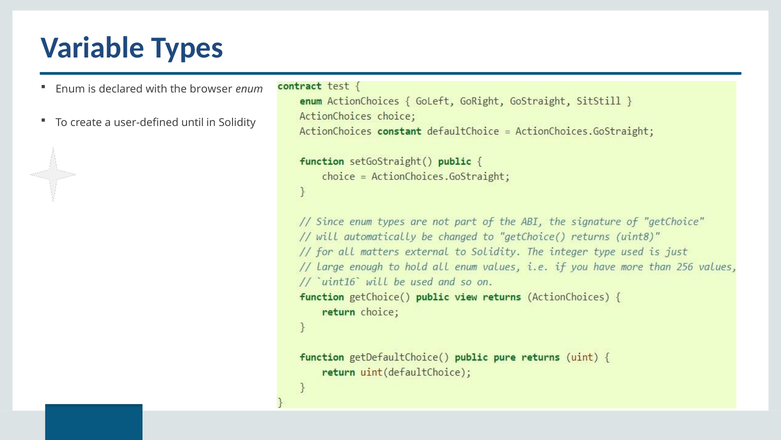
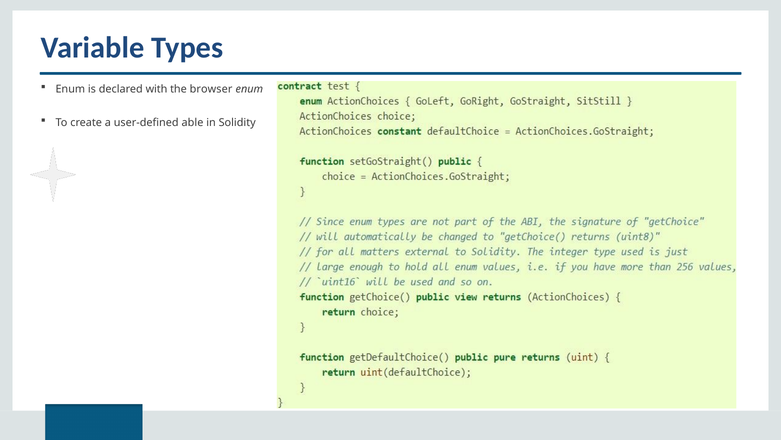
until: until -> able
